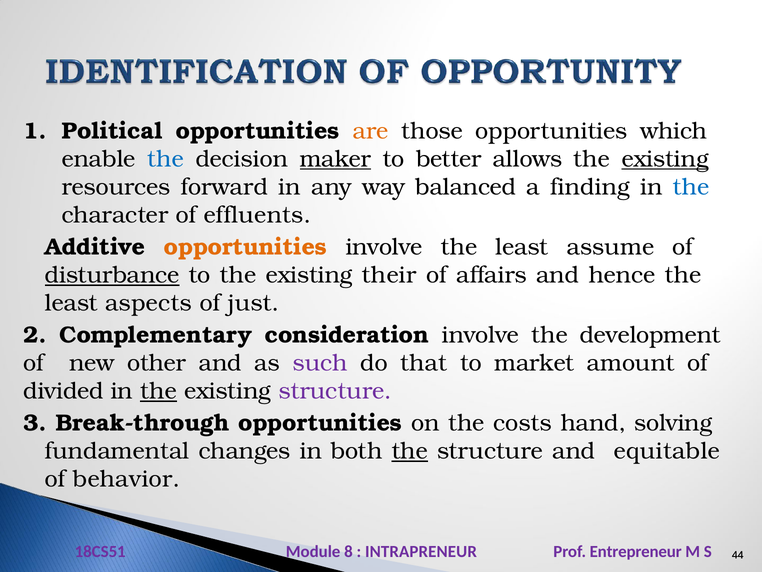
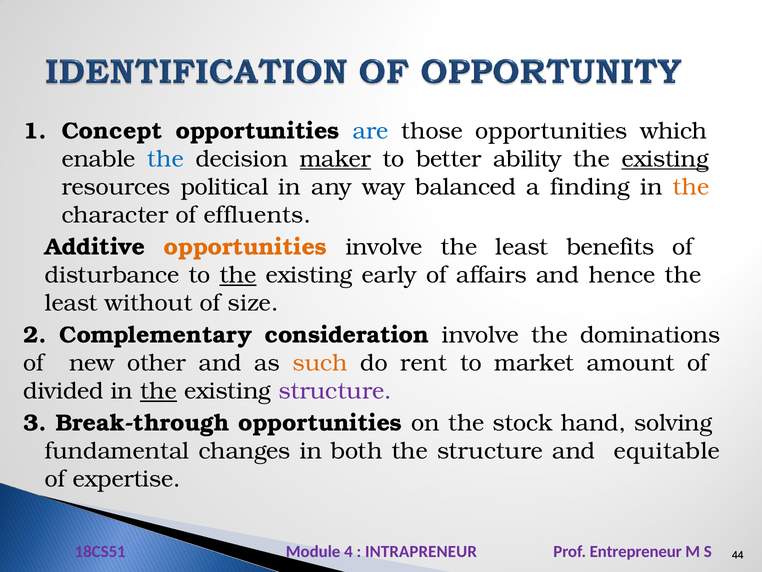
Political: Political -> Concept
are colour: orange -> blue
allows: allows -> ability
forward: forward -> political
the at (691, 187) colour: blue -> orange
assume: assume -> benefits
disturbance underline: present -> none
the at (238, 275) underline: none -> present
their: their -> early
aspects: aspects -> without
just: just -> size
development: development -> dominations
such colour: purple -> orange
that: that -> rent
costs: costs -> stock
the at (410, 451) underline: present -> none
behavior: behavior -> expertise
8: 8 -> 4
